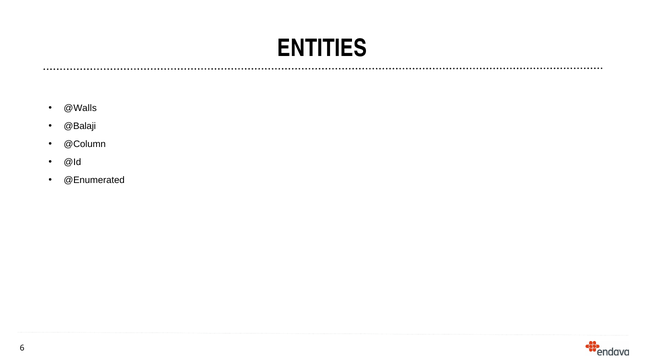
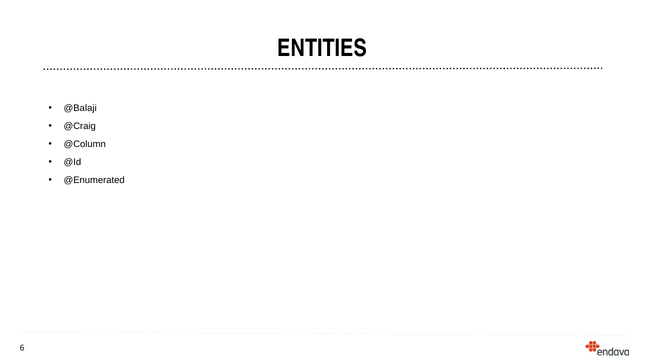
@Walls: @Walls -> @Balaji
@Balaji: @Balaji -> @Craig
